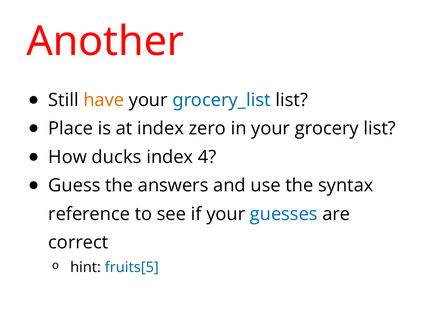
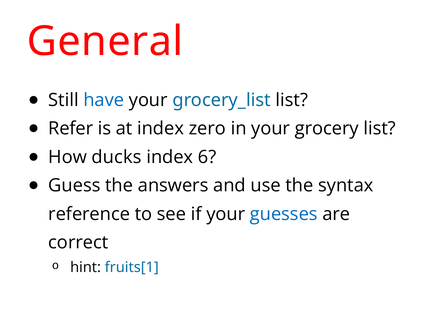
Another: Another -> General
have colour: orange -> blue
Place: Place -> Refer
4: 4 -> 6
fruits[5: fruits[5 -> fruits[1
